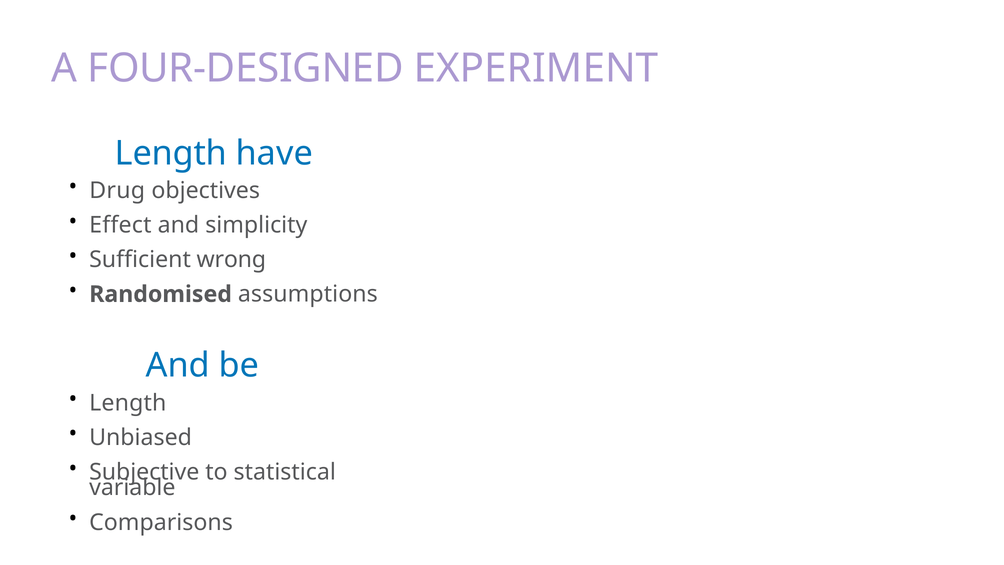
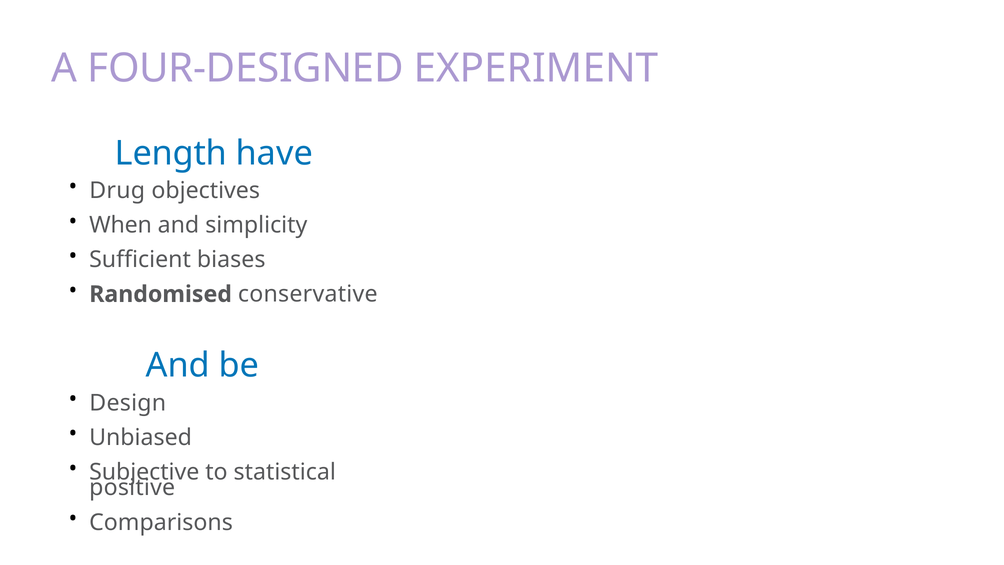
Effect: Effect -> When
wrong: wrong -> biases
assumptions: assumptions -> conservative
Length at (128, 403): Length -> Design
variable: variable -> positive
